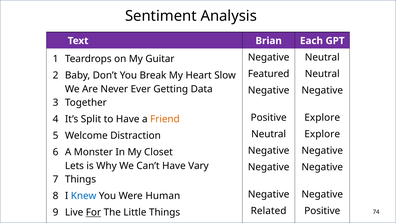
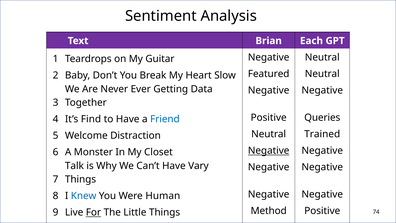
Split: Split -> Find
Friend colour: orange -> blue
Positive Explore: Explore -> Queries
Neutral Explore: Explore -> Trained
Negative at (269, 150) underline: none -> present
Lets: Lets -> Talk
Related: Related -> Method
